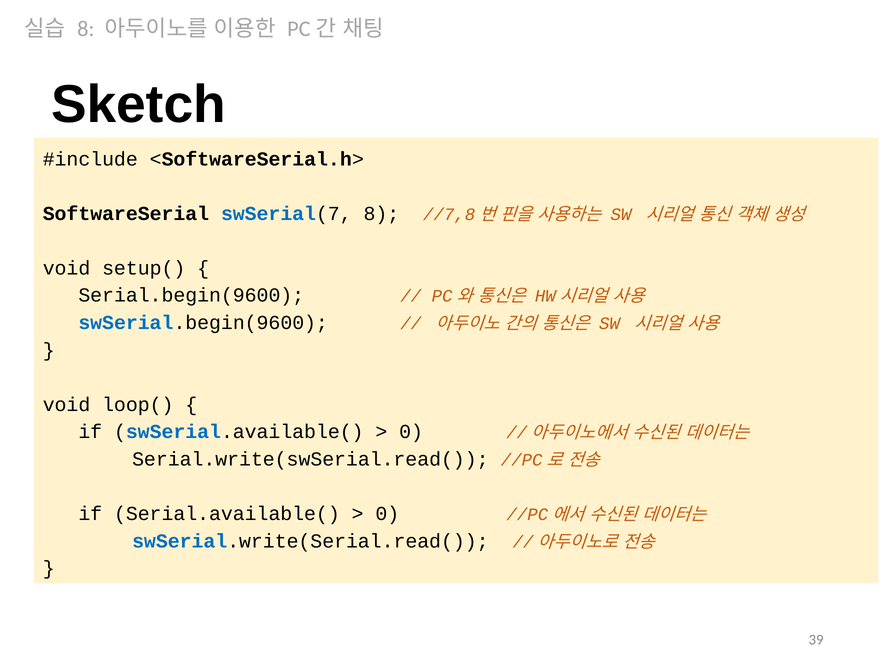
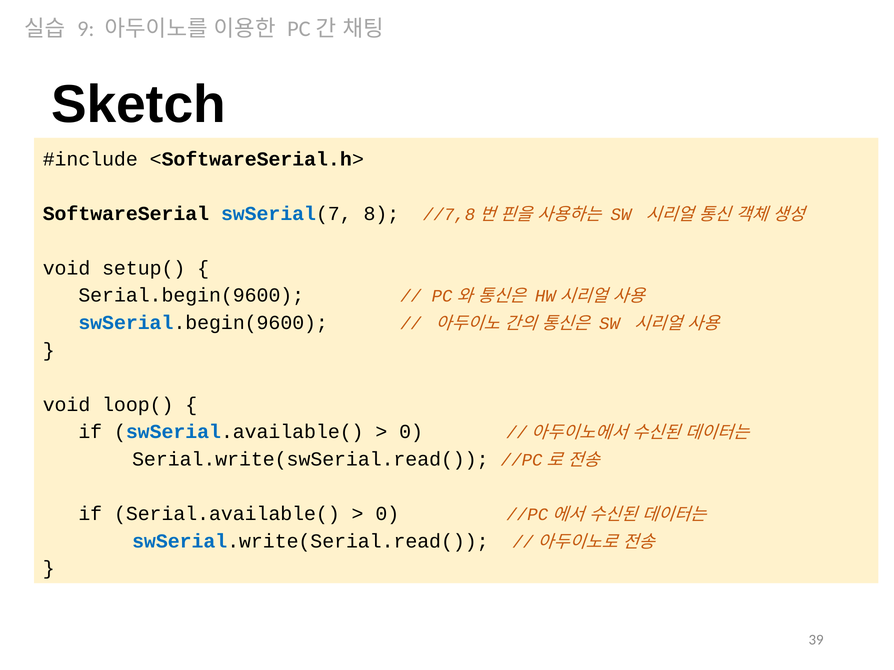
8 at (86, 29): 8 -> 9
